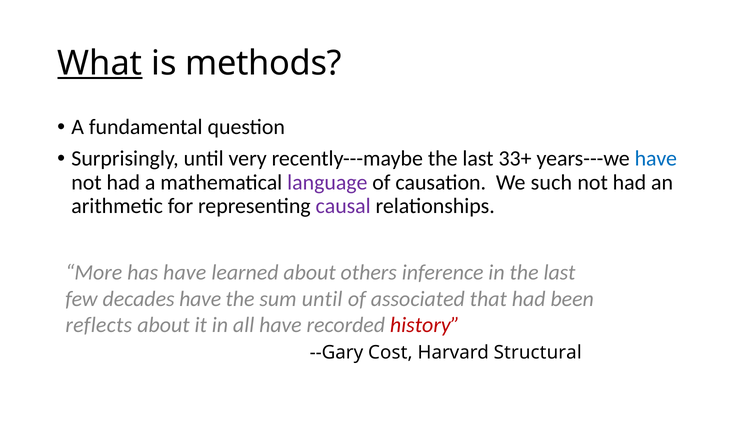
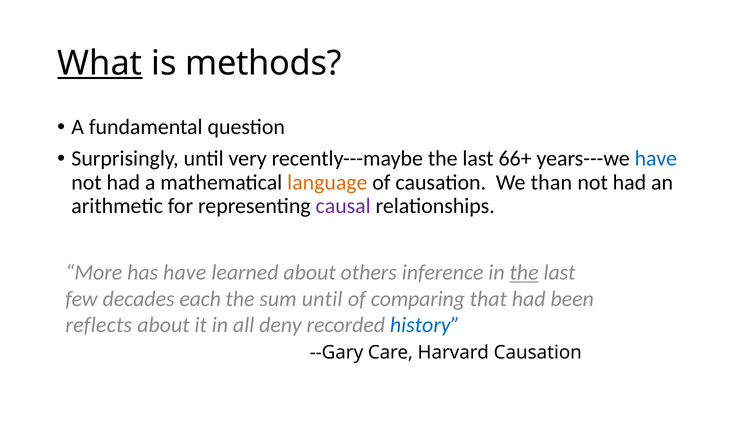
33+: 33+ -> 66+
language colour: purple -> orange
such: such -> than
the at (524, 272) underline: none -> present
decades have: have -> each
associated: associated -> comparing
all have: have -> deny
history colour: red -> blue
Cost: Cost -> Care
Harvard Structural: Structural -> Causation
